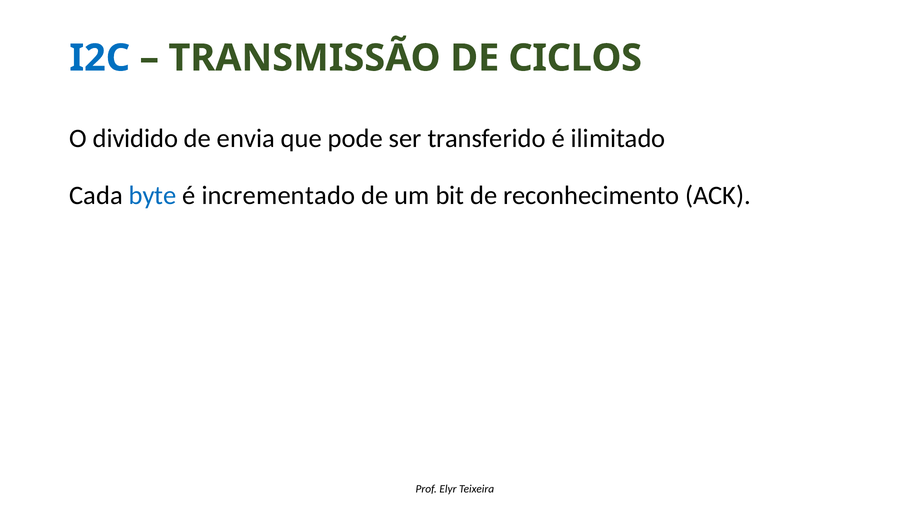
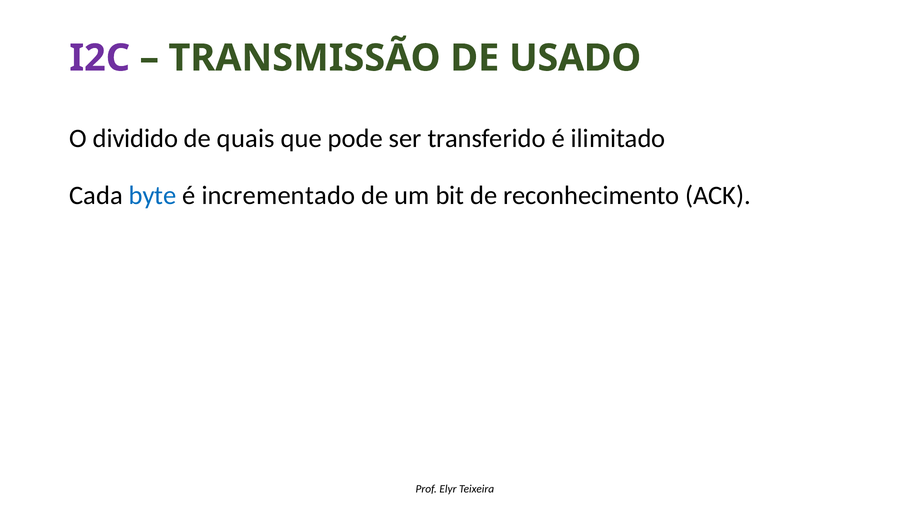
I2C colour: blue -> purple
CICLOS: CICLOS -> USADO
envia: envia -> quais
